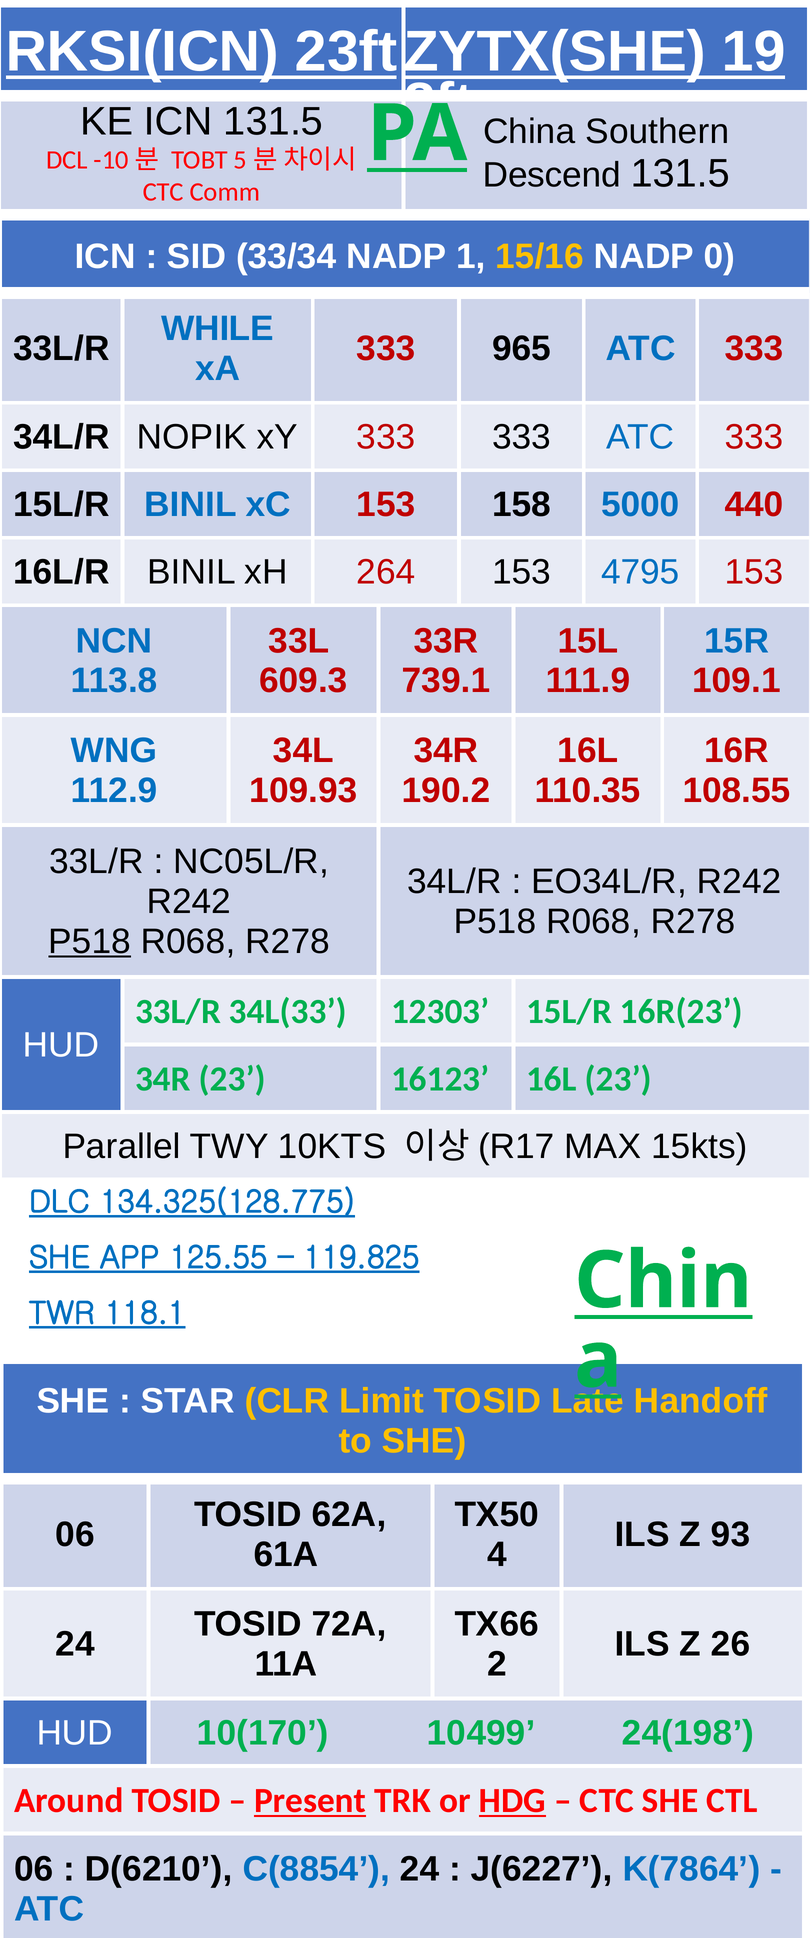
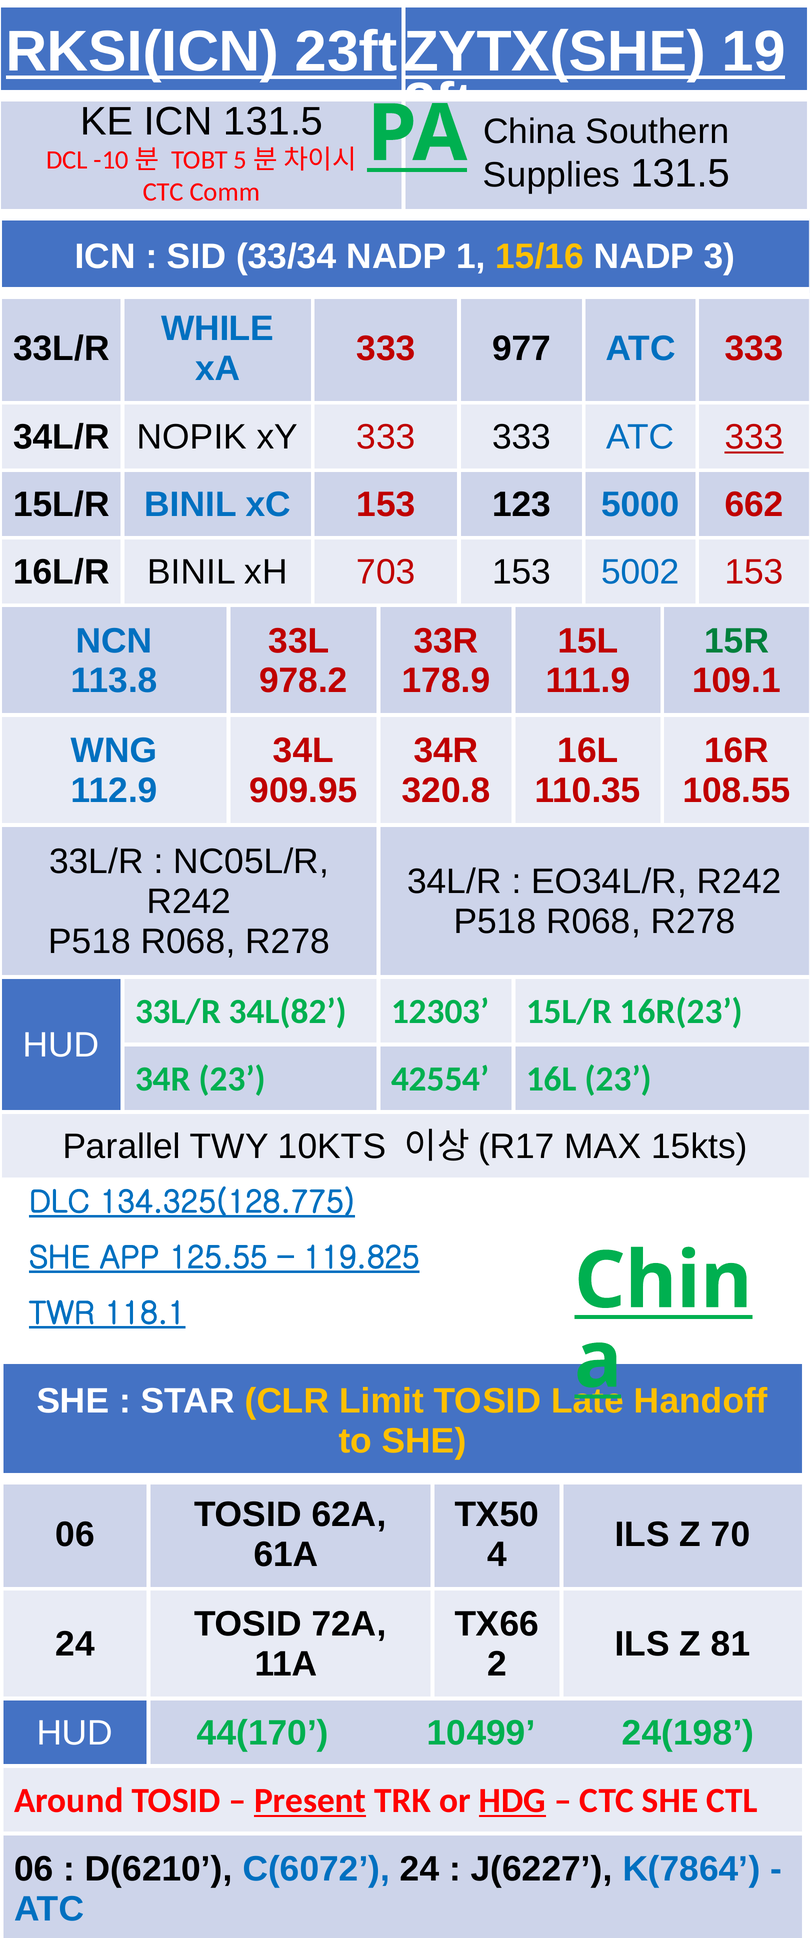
Descend: Descend -> Supplies
0: 0 -> 3
965: 965 -> 977
333 at (754, 437) underline: none -> present
158: 158 -> 123
440: 440 -> 662
264: 264 -> 703
4795: 4795 -> 5002
15R colour: blue -> green
609.3: 609.3 -> 978.2
739.1: 739.1 -> 178.9
109.93: 109.93 -> 909.95
190.2: 190.2 -> 320.8
P518 at (90, 941) underline: present -> none
34L(33: 34L(33 -> 34L(82
16123: 16123 -> 42554
93: 93 -> 70
26: 26 -> 81
10(170: 10(170 -> 44(170
C(8854: C(8854 -> C(6072
